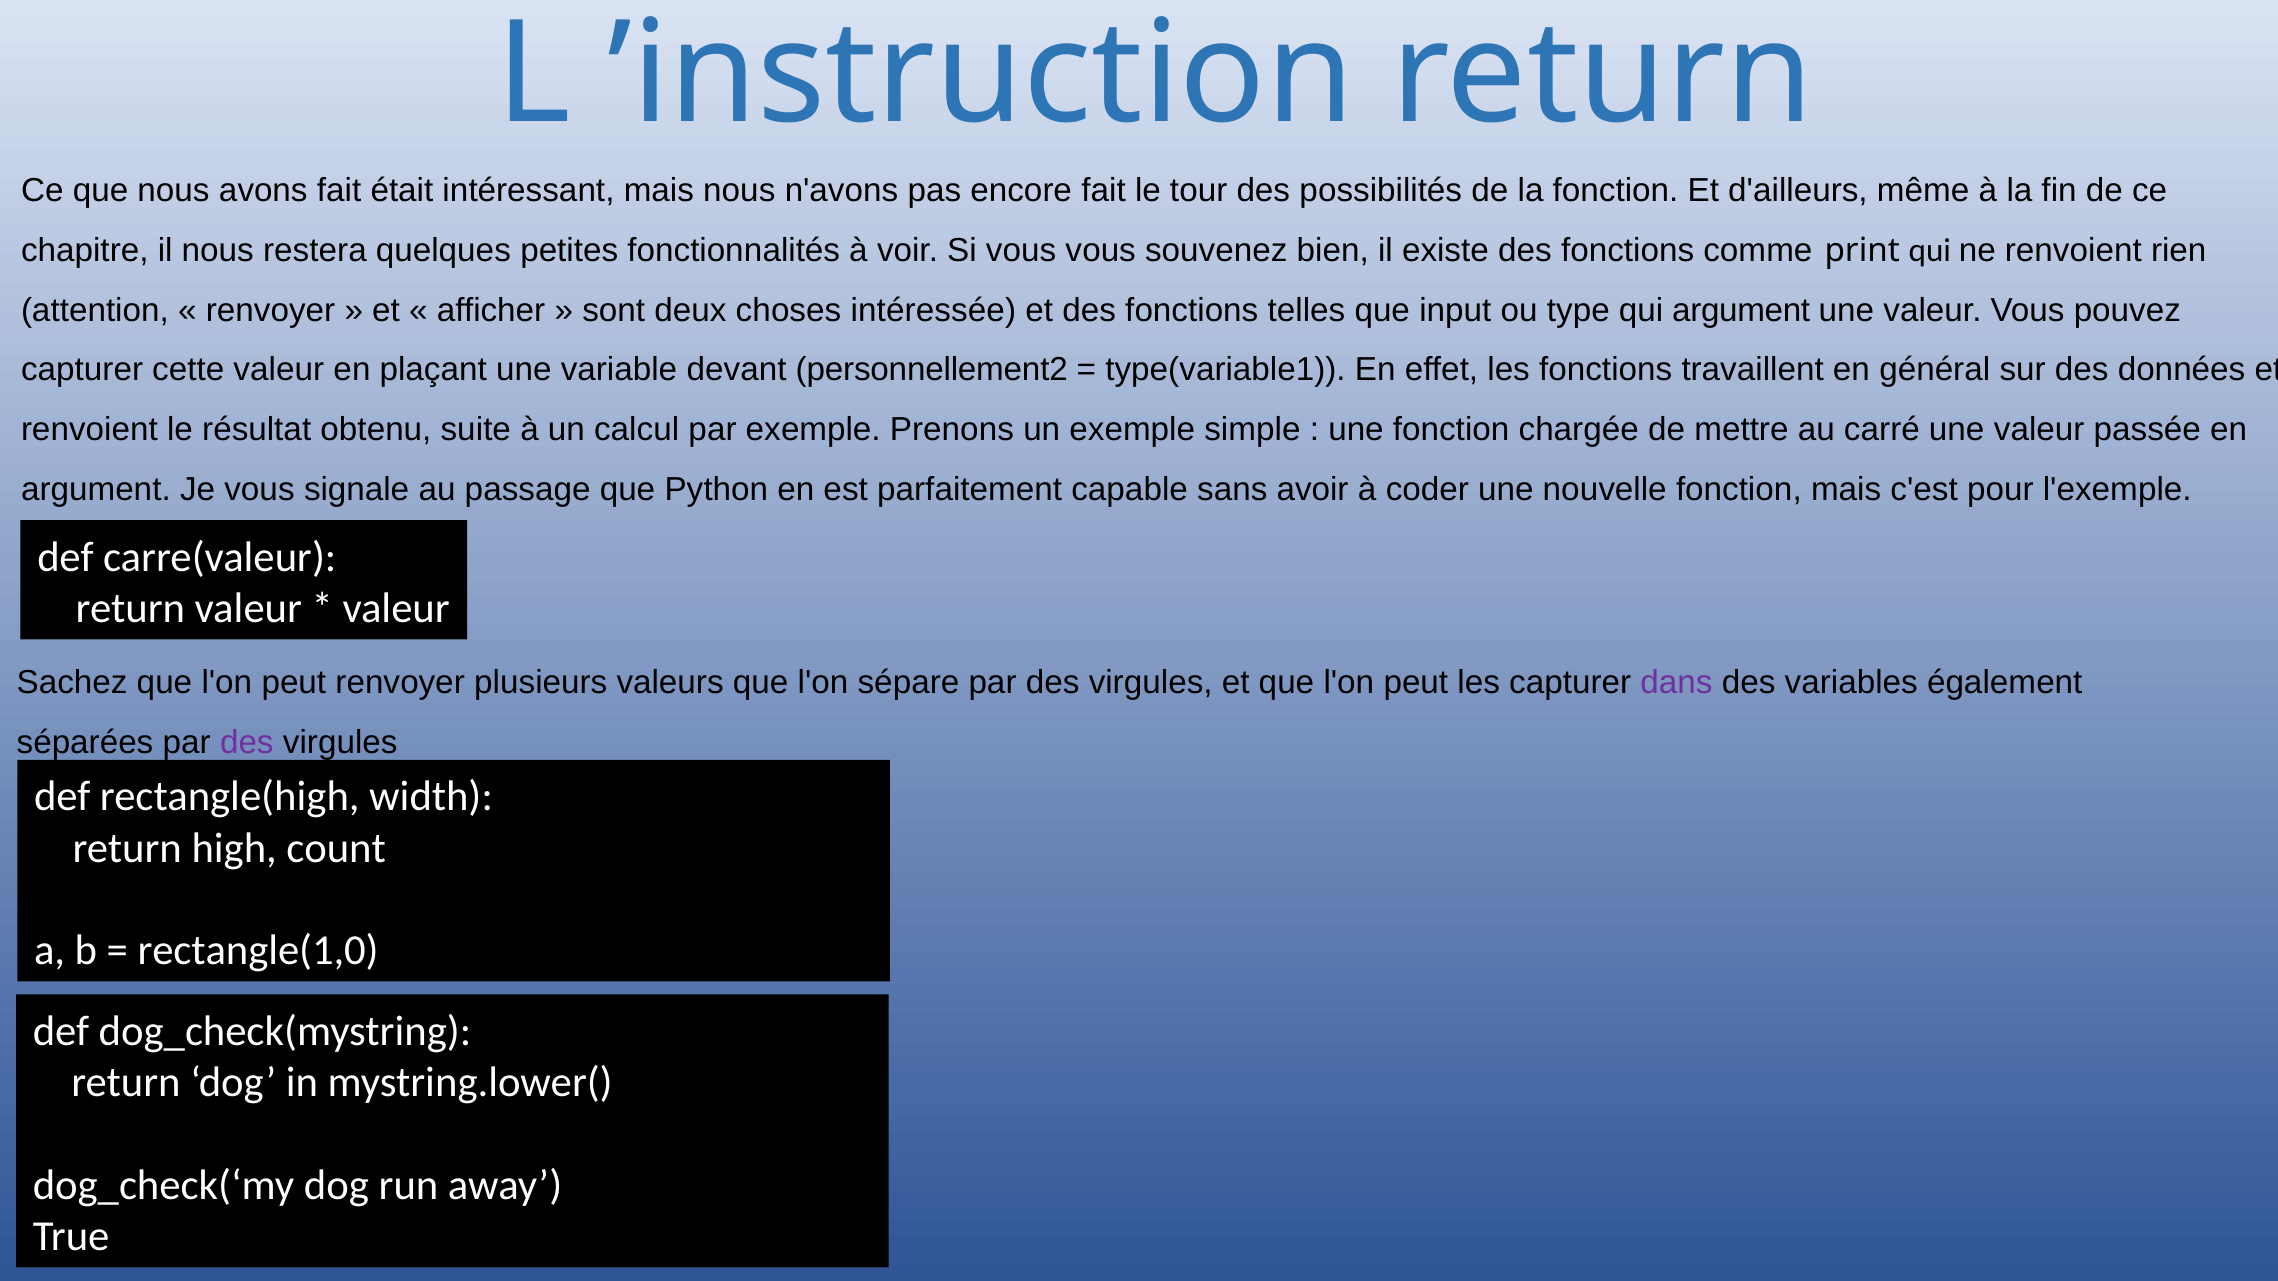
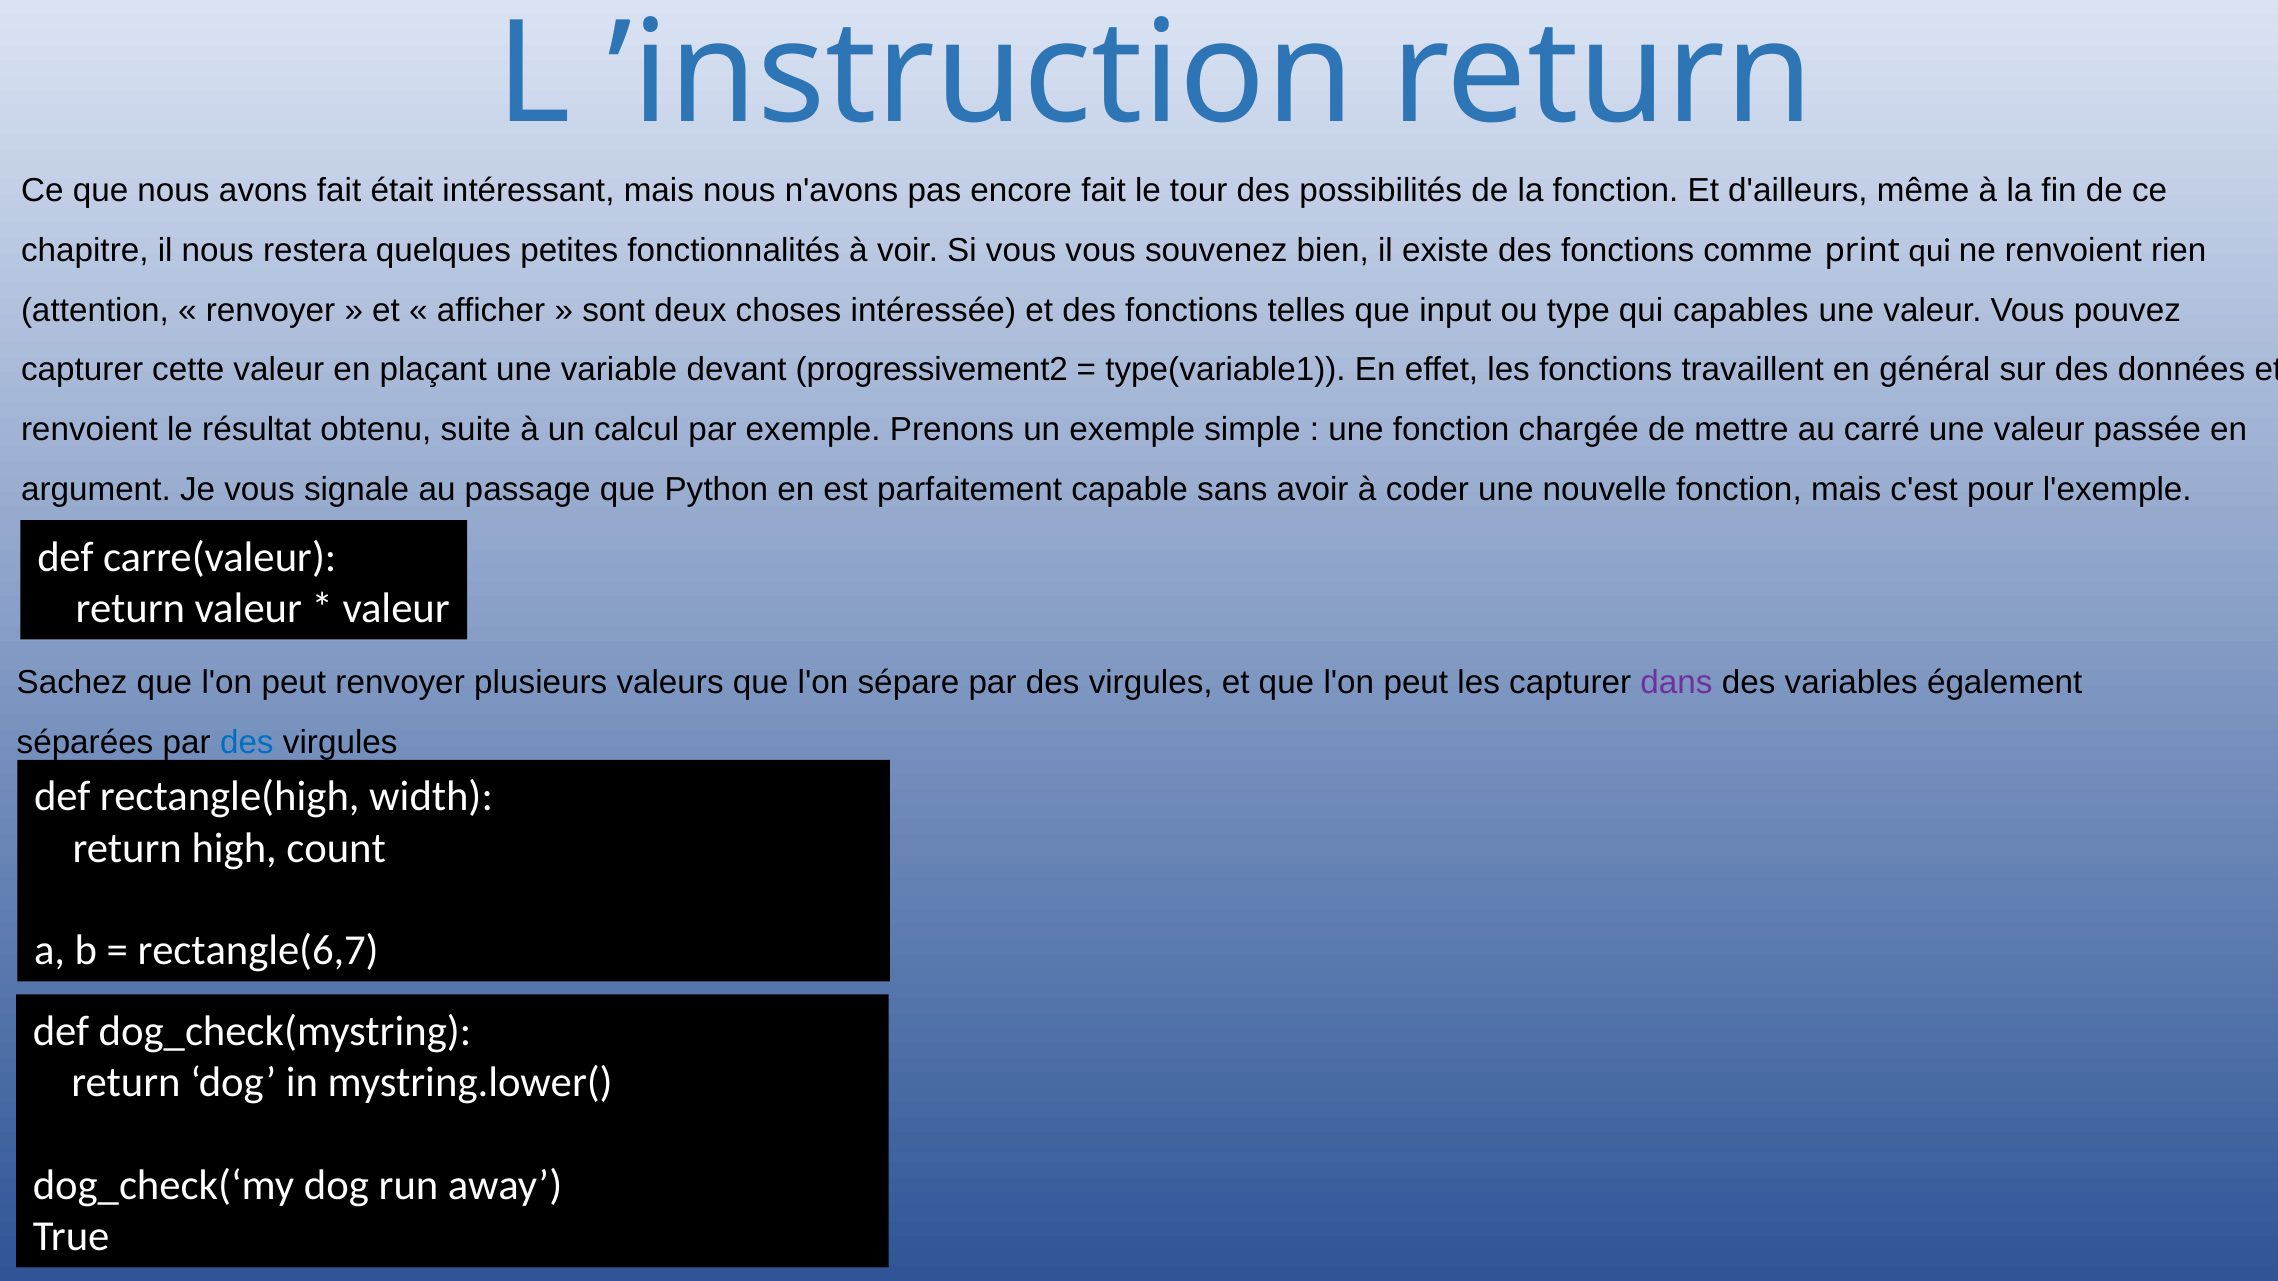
qui argument: argument -> capables
personnellement2: personnellement2 -> progressivement2
des at (247, 742) colour: purple -> blue
rectangle(1,0: rectangle(1,0 -> rectangle(6,7
